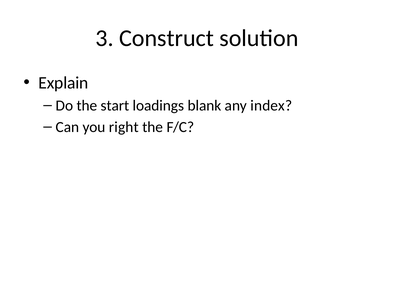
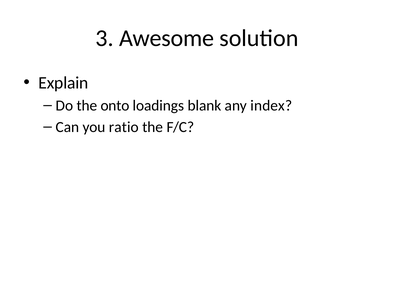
Construct: Construct -> Awesome
start: start -> onto
right: right -> ratio
